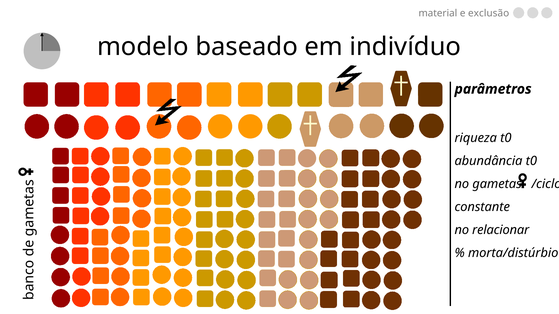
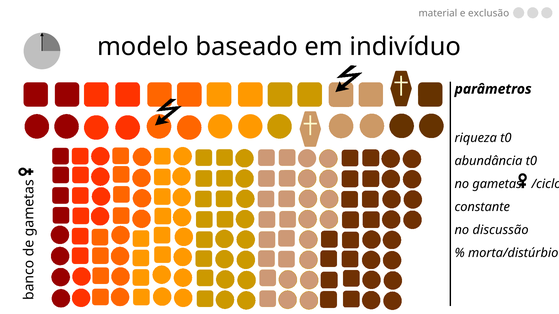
relacionar: relacionar -> discussão
